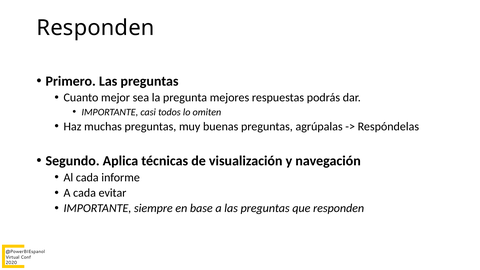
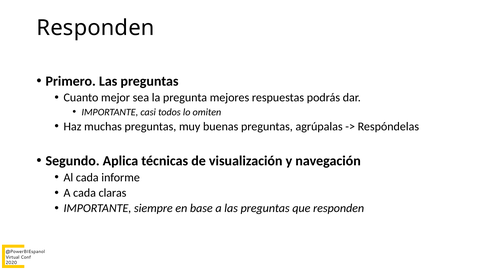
evitar: evitar -> claras
